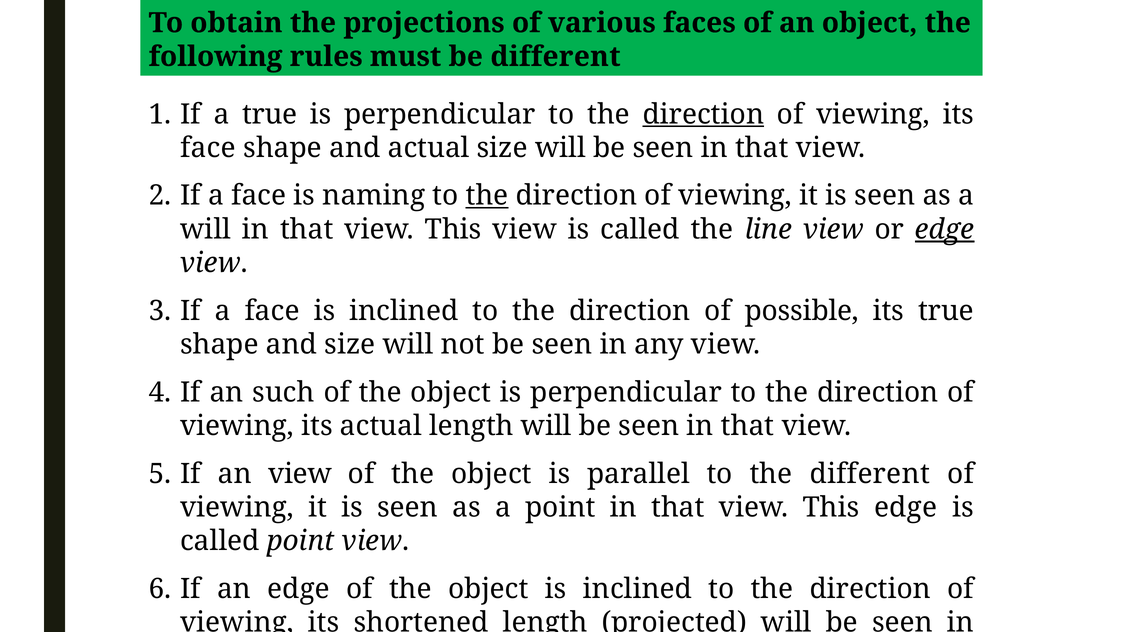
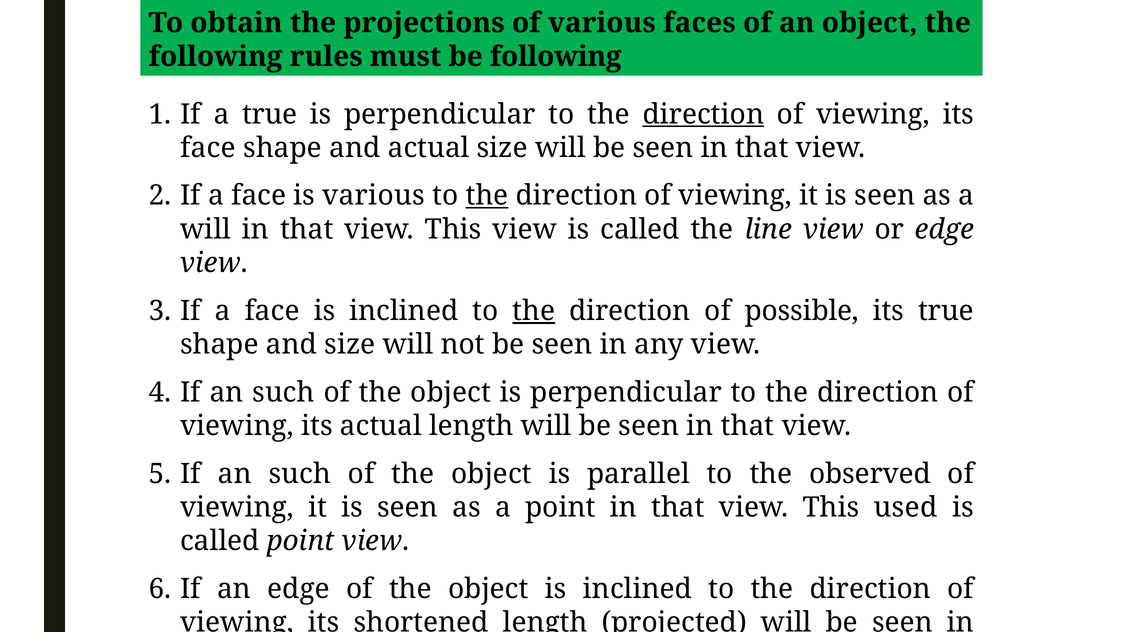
be different: different -> following
is naming: naming -> various
edge at (945, 229) underline: present -> none
the at (534, 311) underline: none -> present
view at (300, 474): view -> such
the different: different -> observed
This edge: edge -> used
